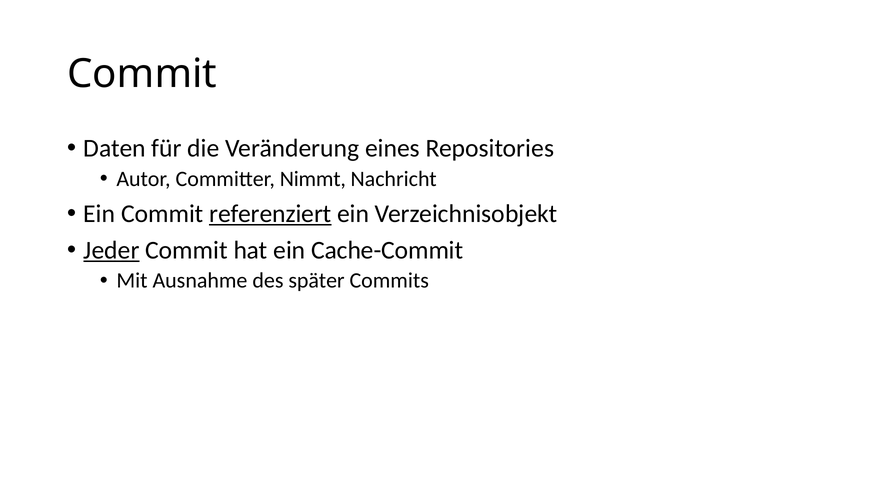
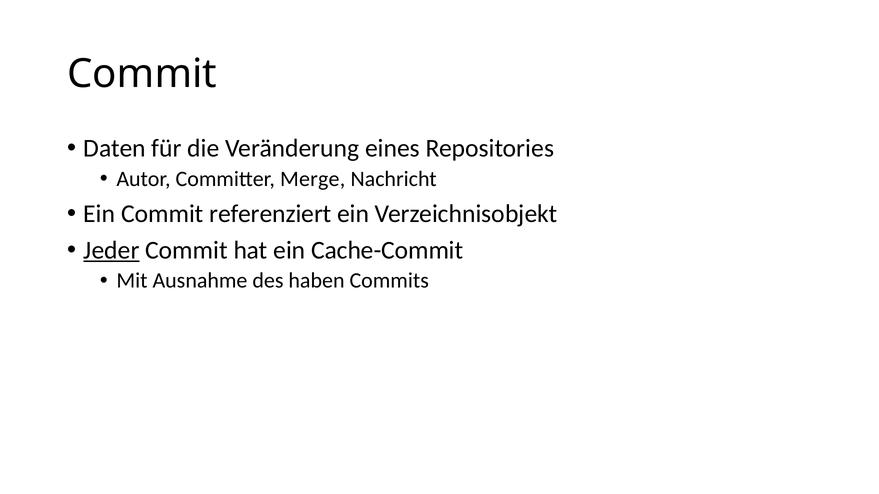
Nimmt: Nimmt -> Merge
referenziert underline: present -> none
später: später -> haben
